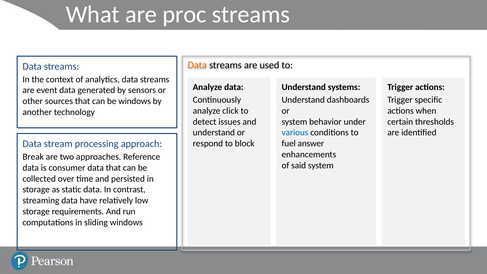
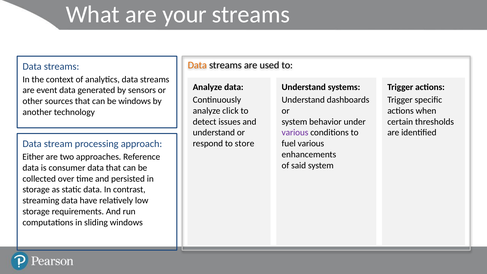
proc: proc -> your
various at (295, 133) colour: blue -> purple
block: block -> store
fuel answer: answer -> various
Break: Break -> Either
